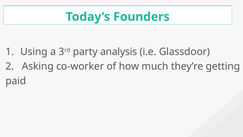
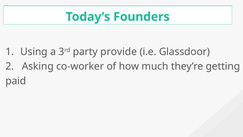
analysis: analysis -> provide
